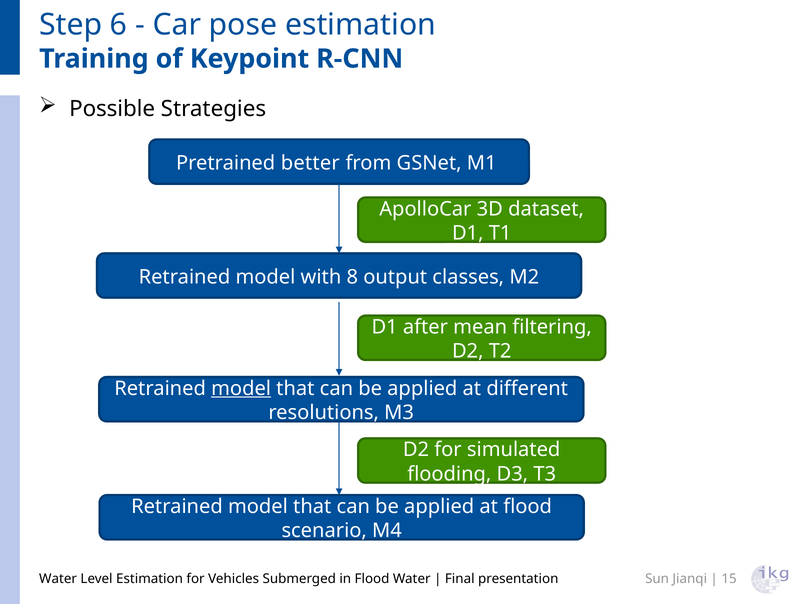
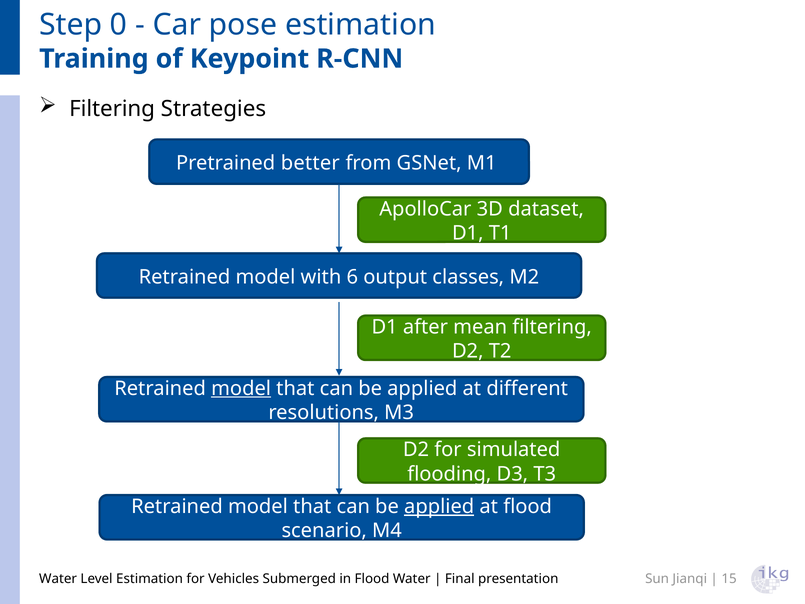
6: 6 -> 0
Possible at (112, 109): Possible -> Filtering
8: 8 -> 6
applied at (439, 506) underline: none -> present
